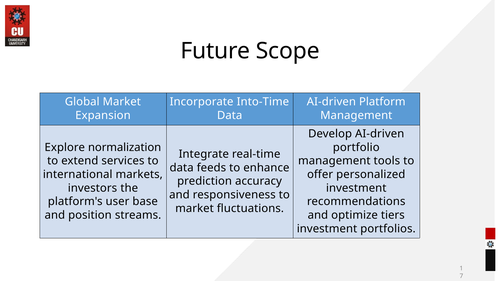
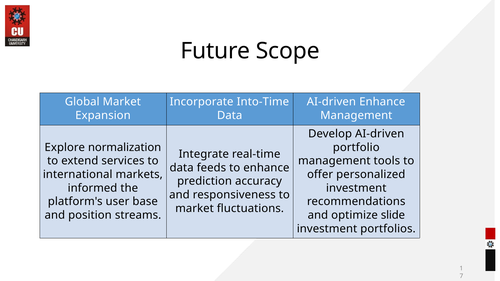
AI-driven Platform: Platform -> Enhance
investors: investors -> informed
tiers: tiers -> slide
